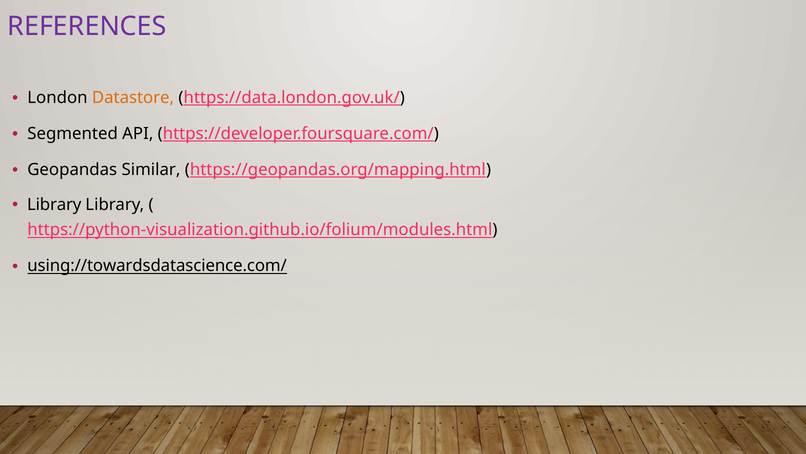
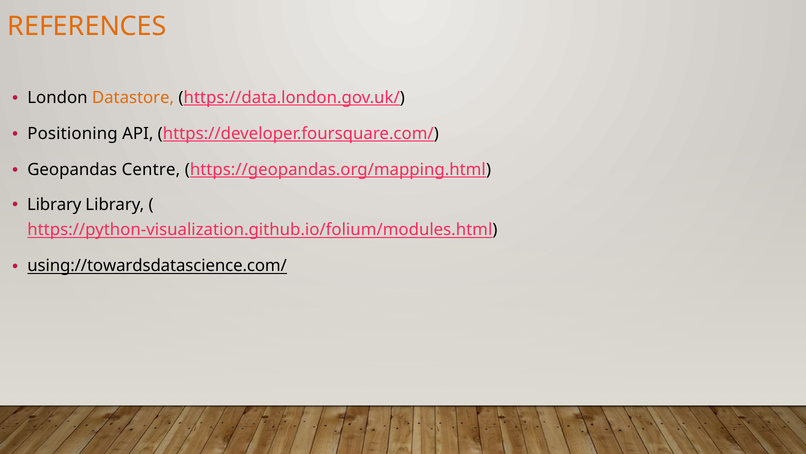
REFERENCES colour: purple -> orange
Segmented: Segmented -> Positioning
Similar: Similar -> Centre
